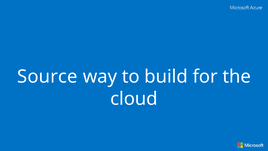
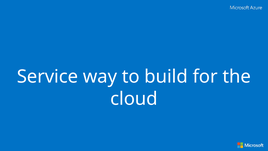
Source: Source -> Service
